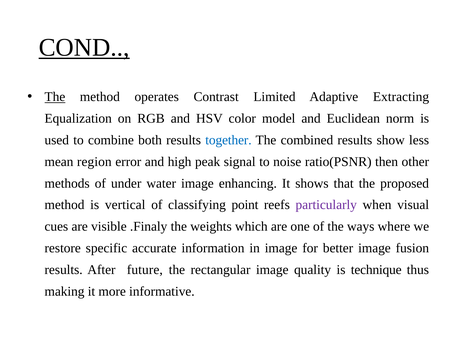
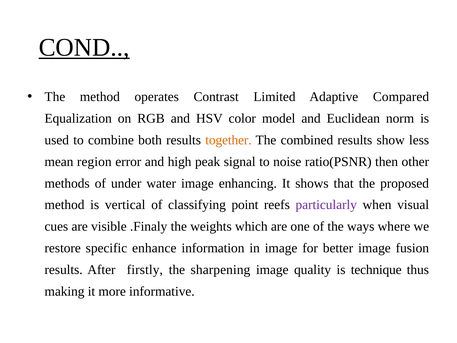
The at (55, 97) underline: present -> none
Extracting: Extracting -> Compared
together colour: blue -> orange
accurate: accurate -> enhance
future: future -> firstly
rectangular: rectangular -> sharpening
